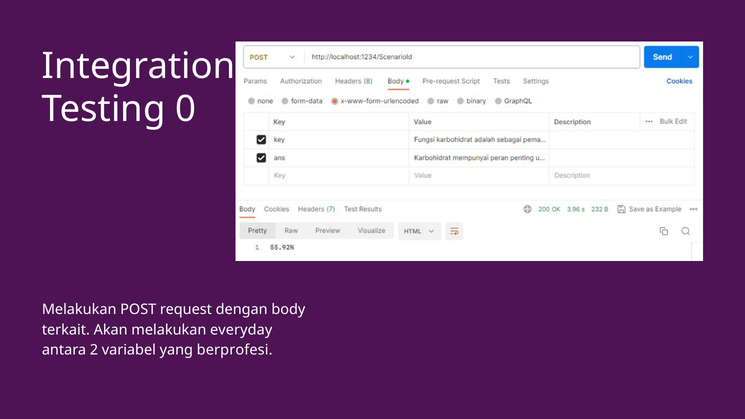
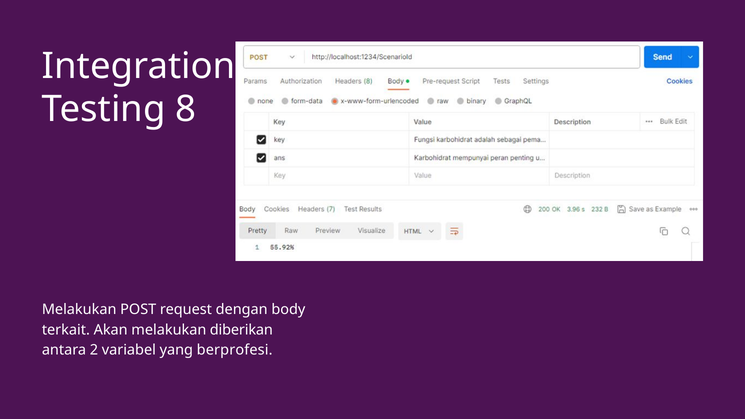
0: 0 -> 8
everyday: everyday -> diberikan
